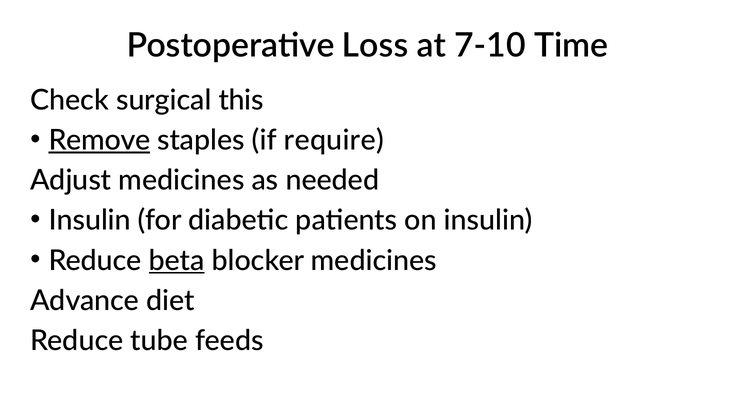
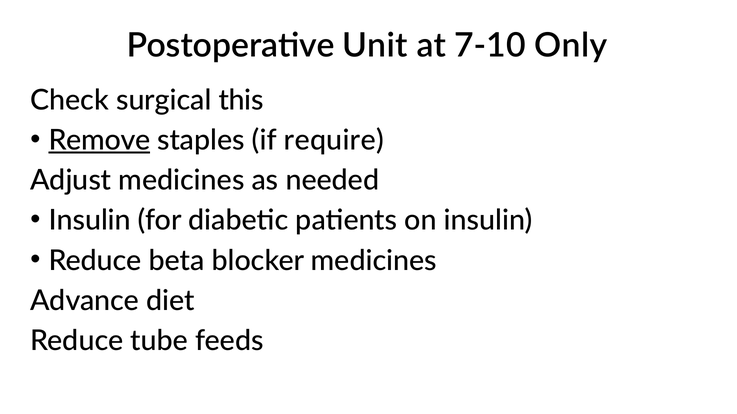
Loss: Loss -> Unit
Time: Time -> Only
beta underline: present -> none
